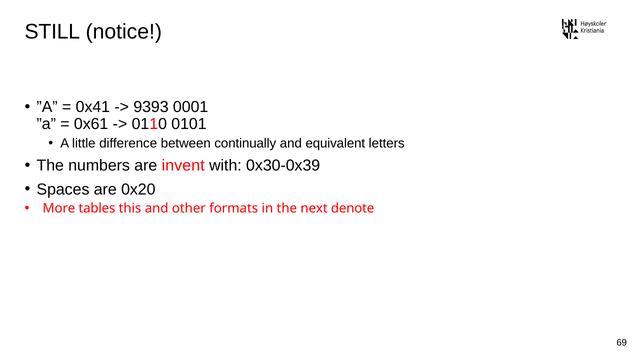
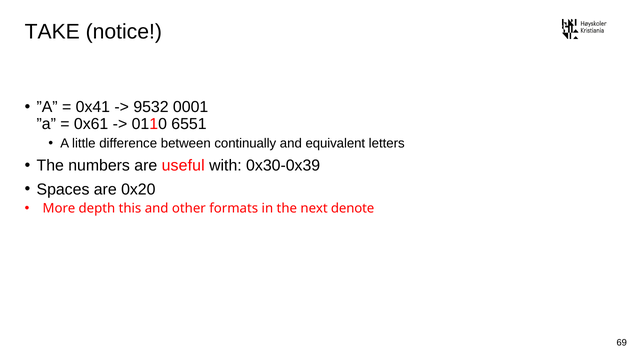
STILL: STILL -> TAKE
9393: 9393 -> 9532
0101: 0101 -> 6551
invent: invent -> useful
tables: tables -> depth
